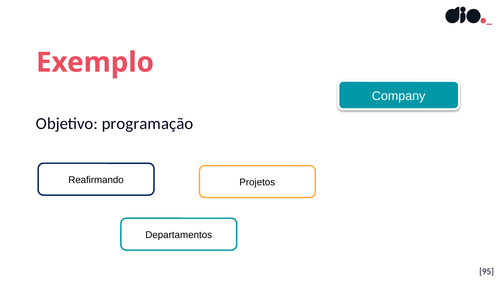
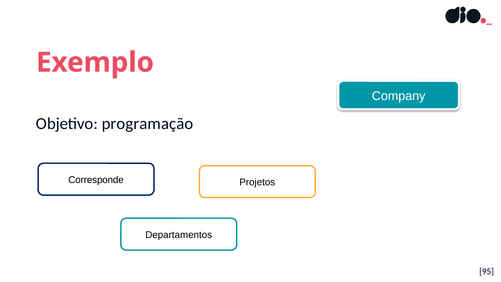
Reafirmando: Reafirmando -> Corresponde
